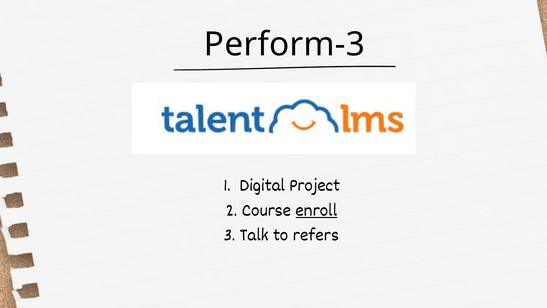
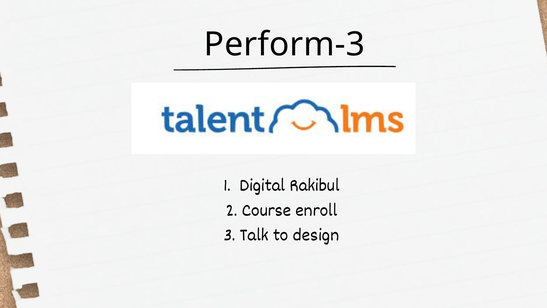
Project: Project -> Rakibul
enroll underline: present -> none
refers: refers -> design
